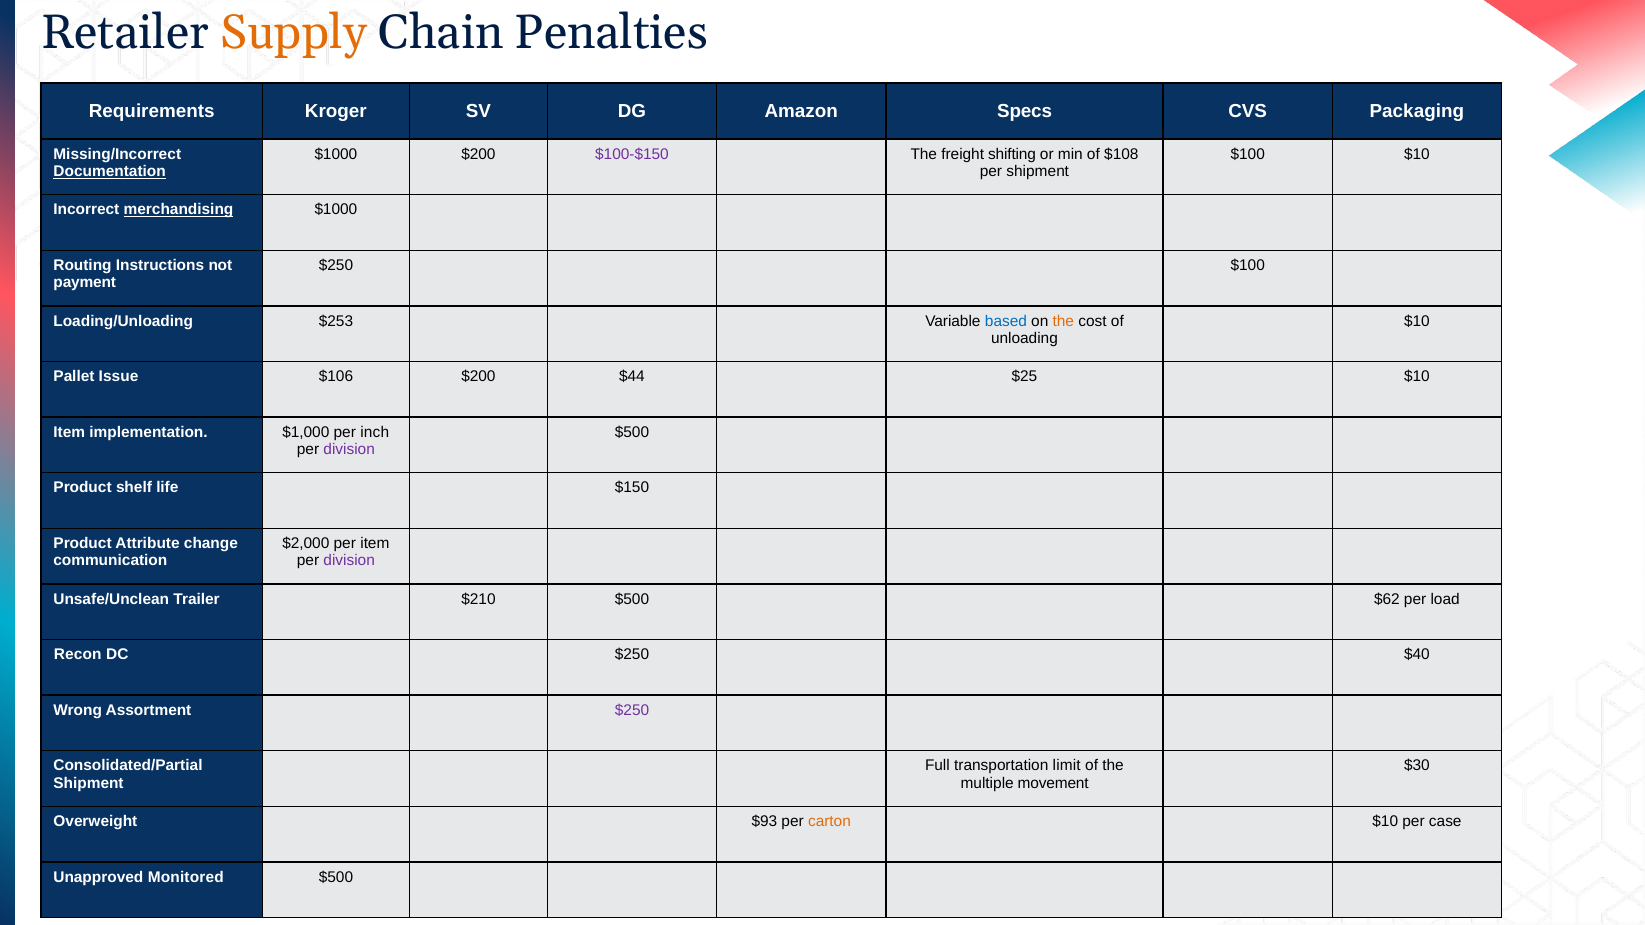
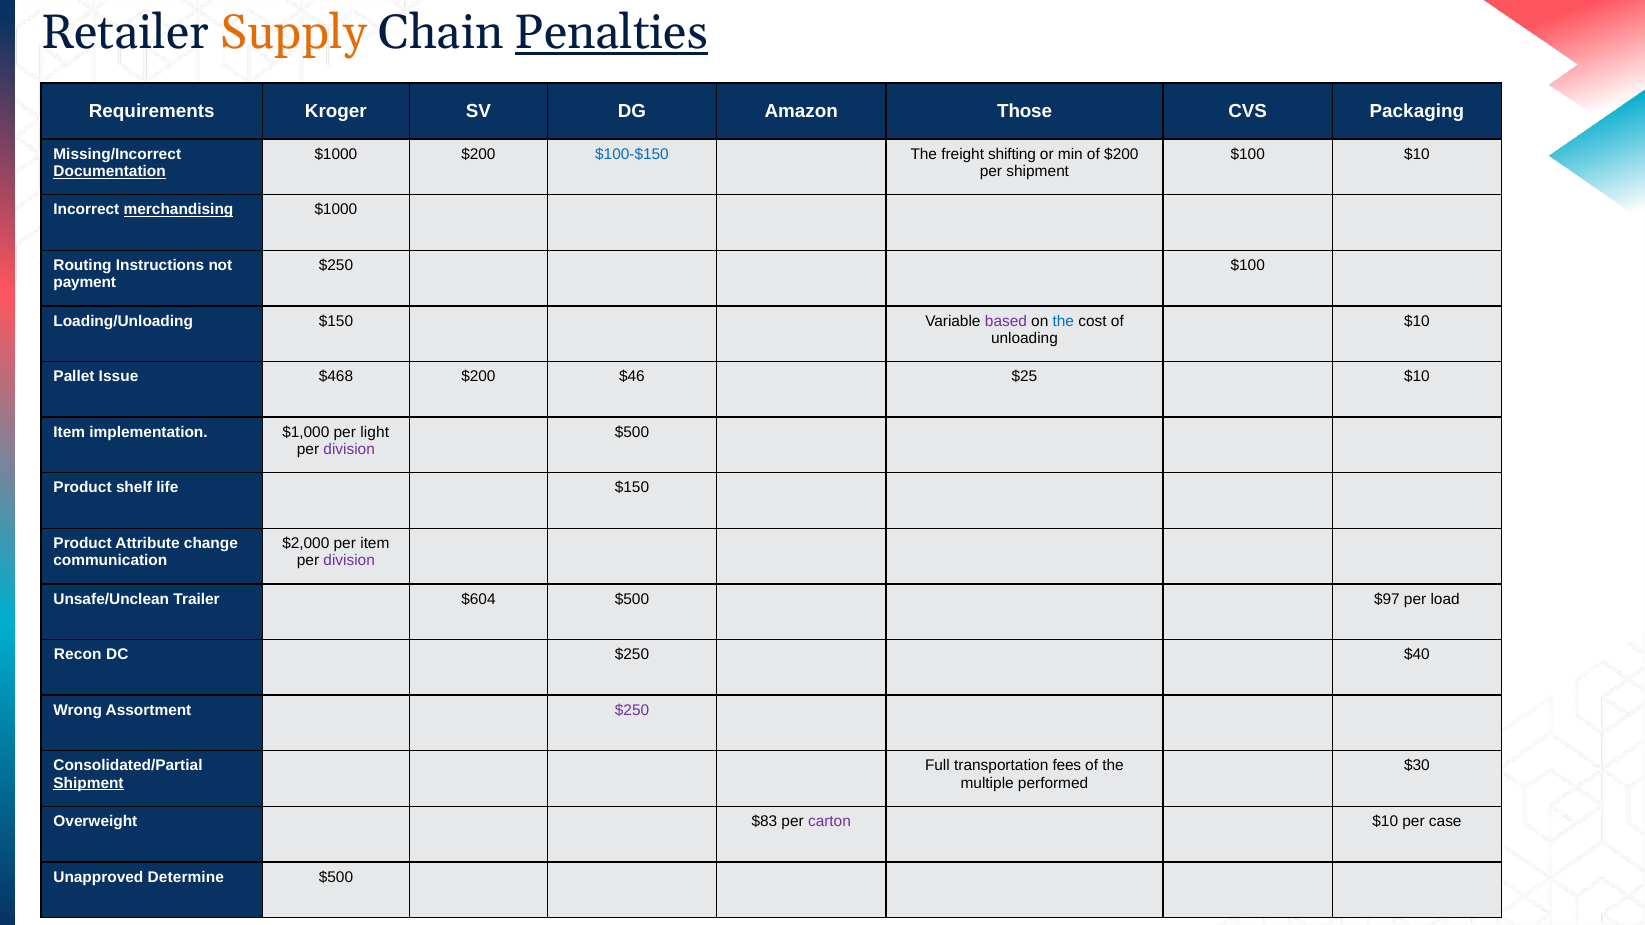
Penalties underline: none -> present
Specs: Specs -> Those
$100-$150 colour: purple -> blue
of $108: $108 -> $200
Loading/Unloading $253: $253 -> $150
based colour: blue -> purple
the at (1063, 321) colour: orange -> blue
$106: $106 -> $468
$44: $44 -> $46
inch: inch -> light
$210: $210 -> $604
$62: $62 -> $97
limit: limit -> fees
Shipment at (89, 783) underline: none -> present
movement: movement -> performed
$93: $93 -> $83
carton colour: orange -> purple
Monitored: Monitored -> Determine
